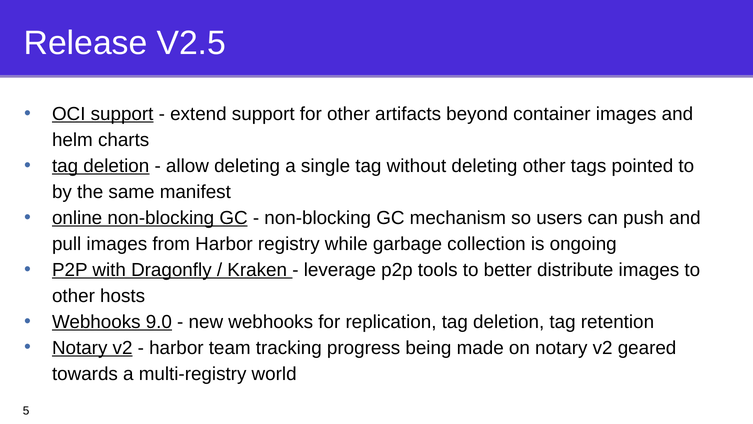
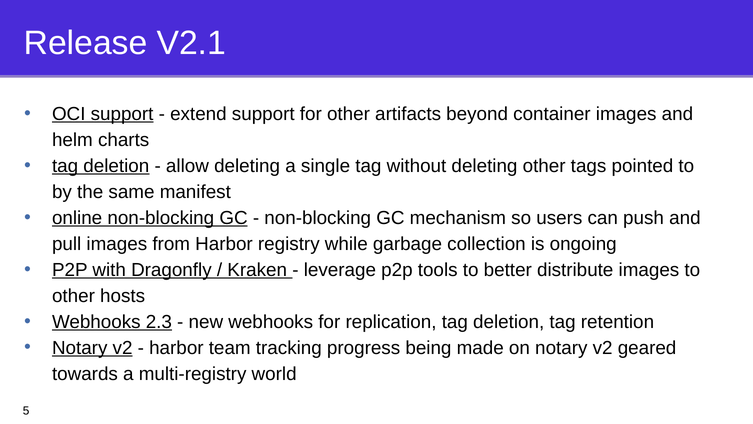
V2.5: V2.5 -> V2.1
9.0: 9.0 -> 2.3
